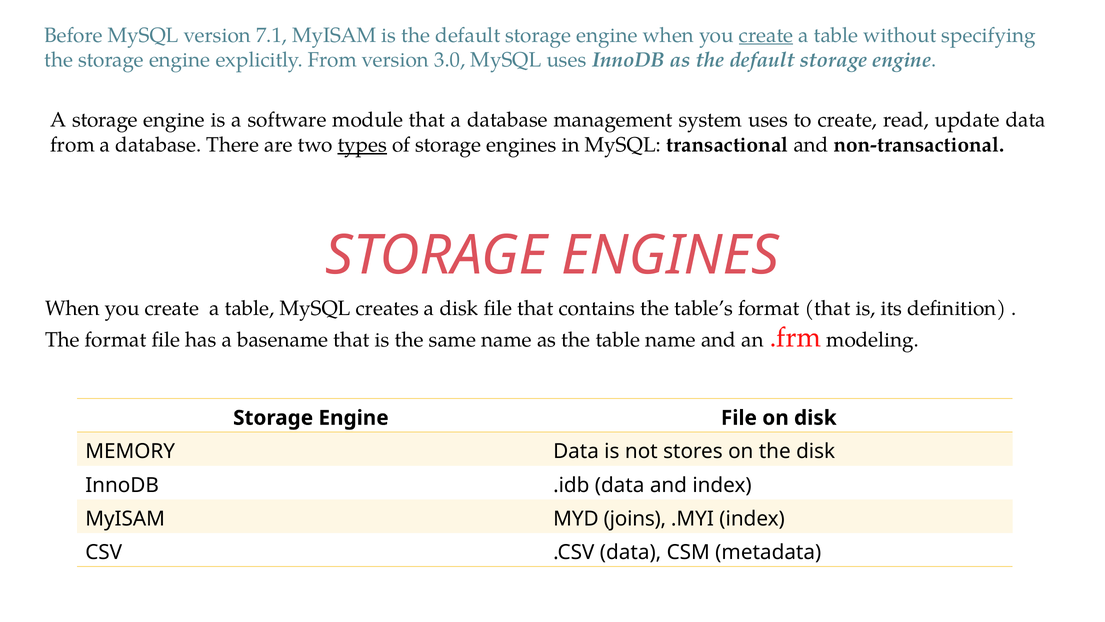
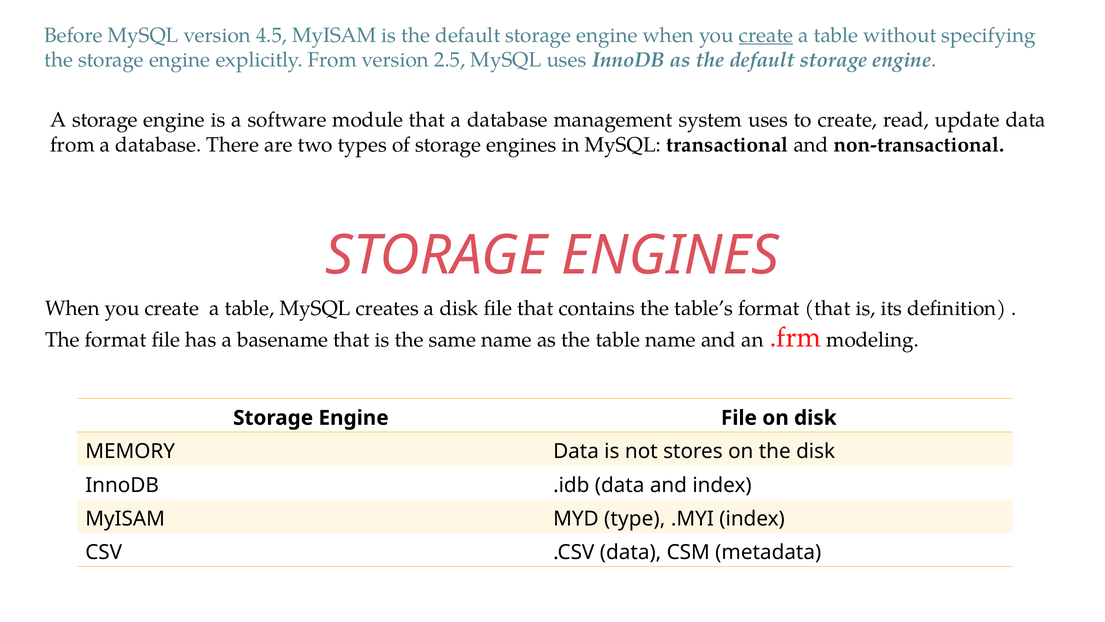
7.1: 7.1 -> 4.5
3.0: 3.0 -> 2.5
types underline: present -> none
joins: joins -> type
